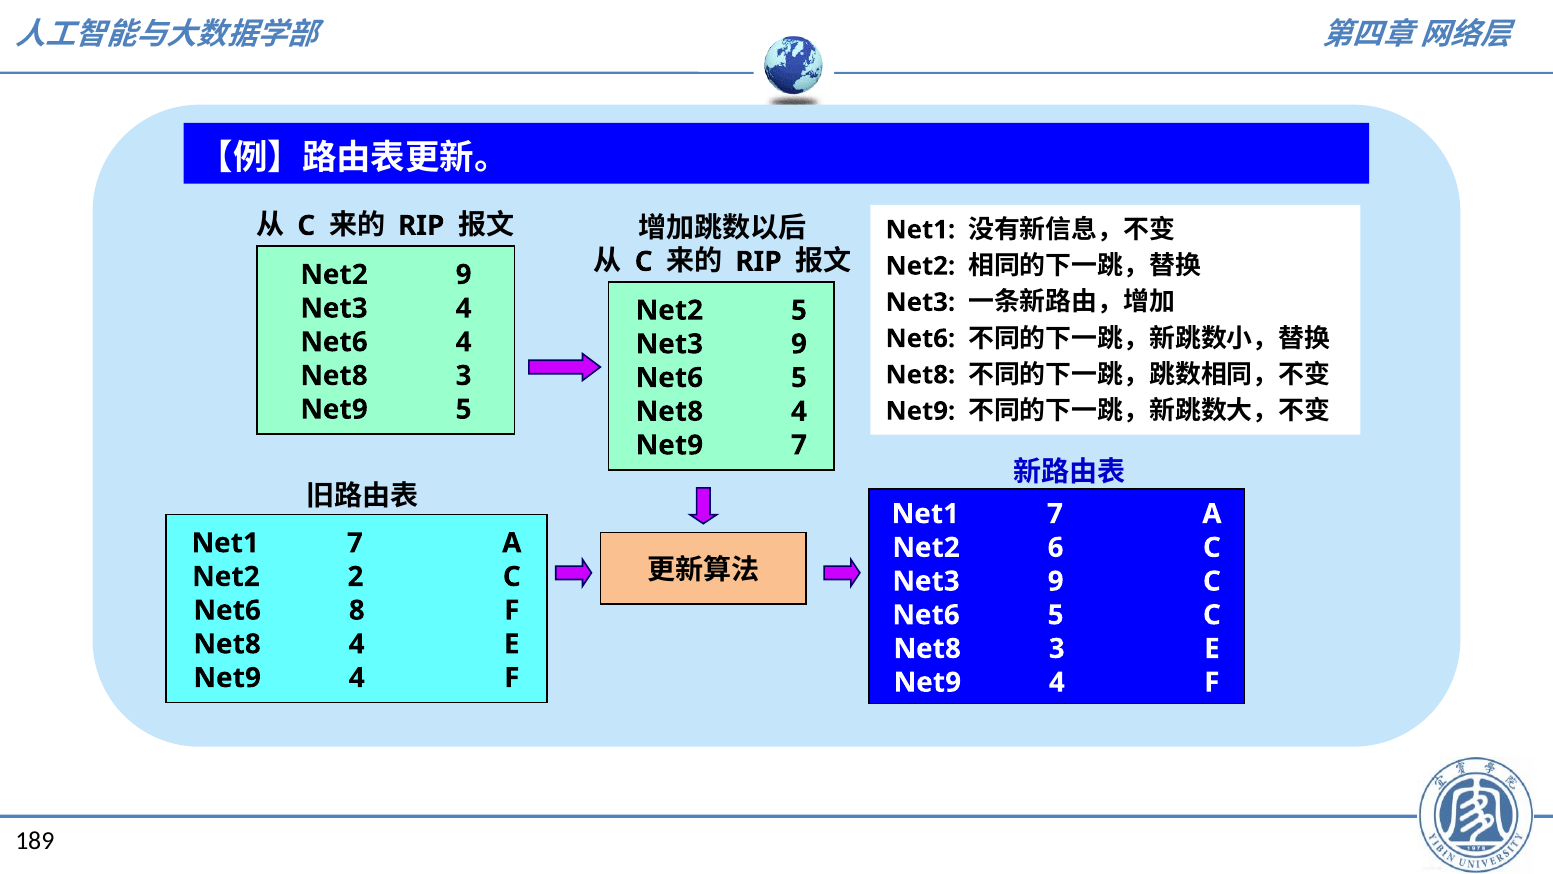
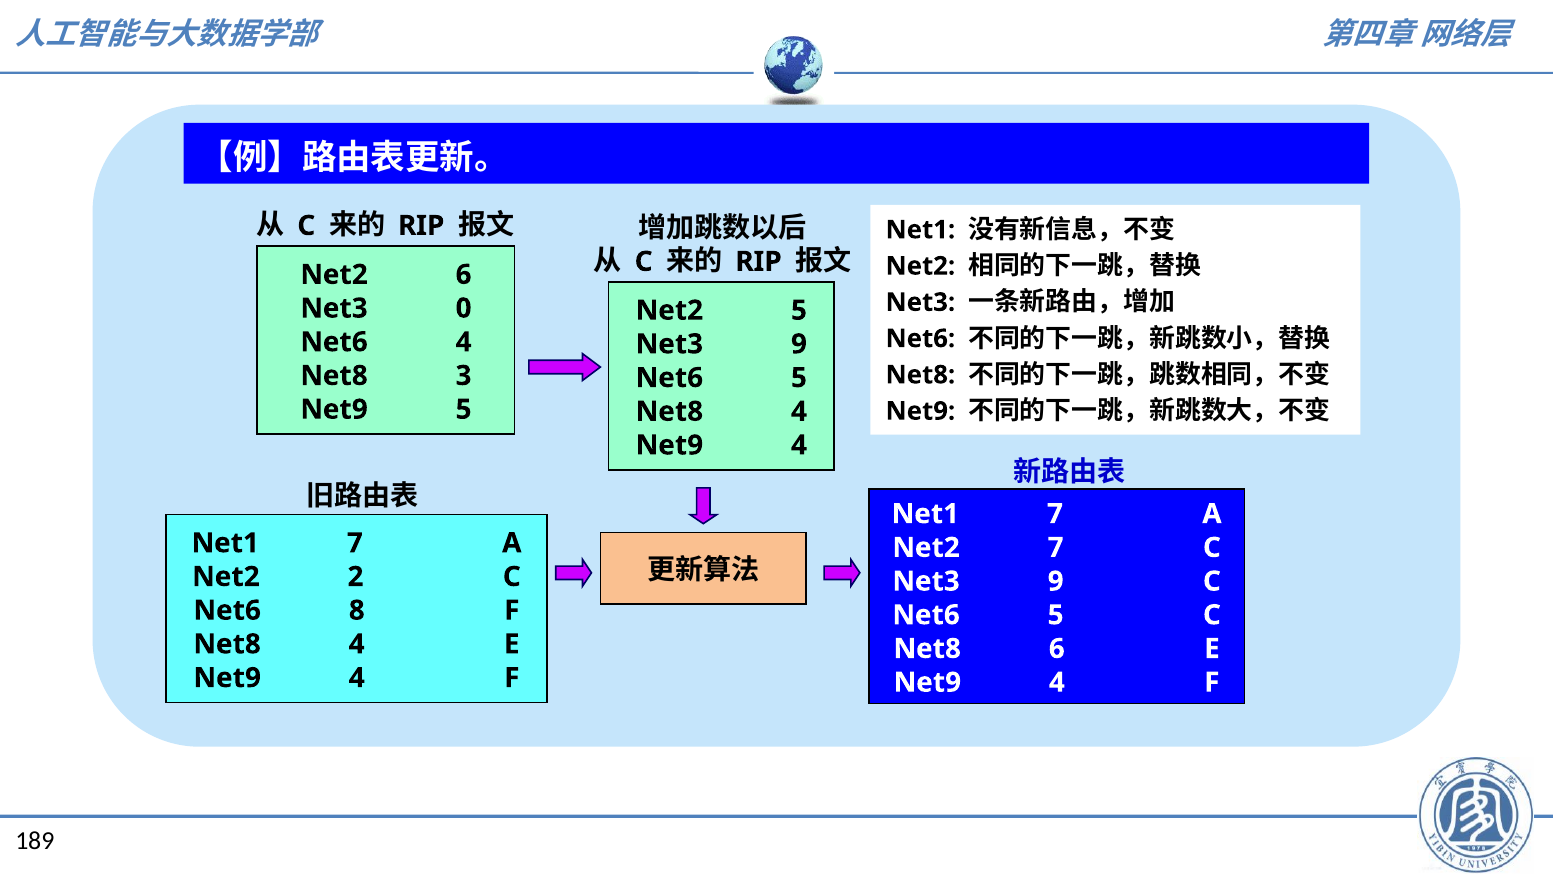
Net2 9: 9 -> 6
Net3 4: 4 -> 0
7 at (799, 445): 7 -> 4
Net2 6: 6 -> 7
3 at (1057, 648): 3 -> 6
